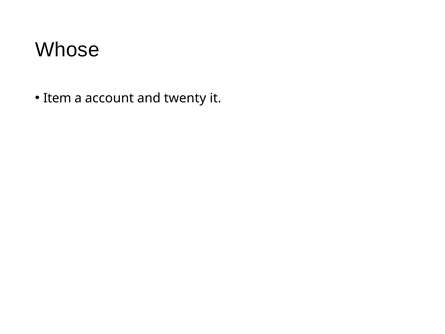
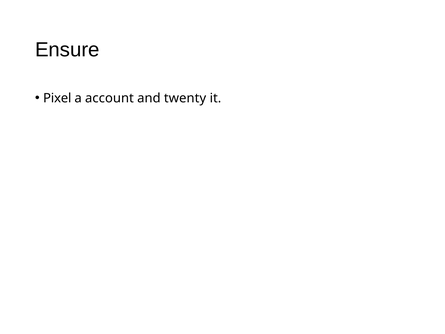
Whose: Whose -> Ensure
Item: Item -> Pixel
